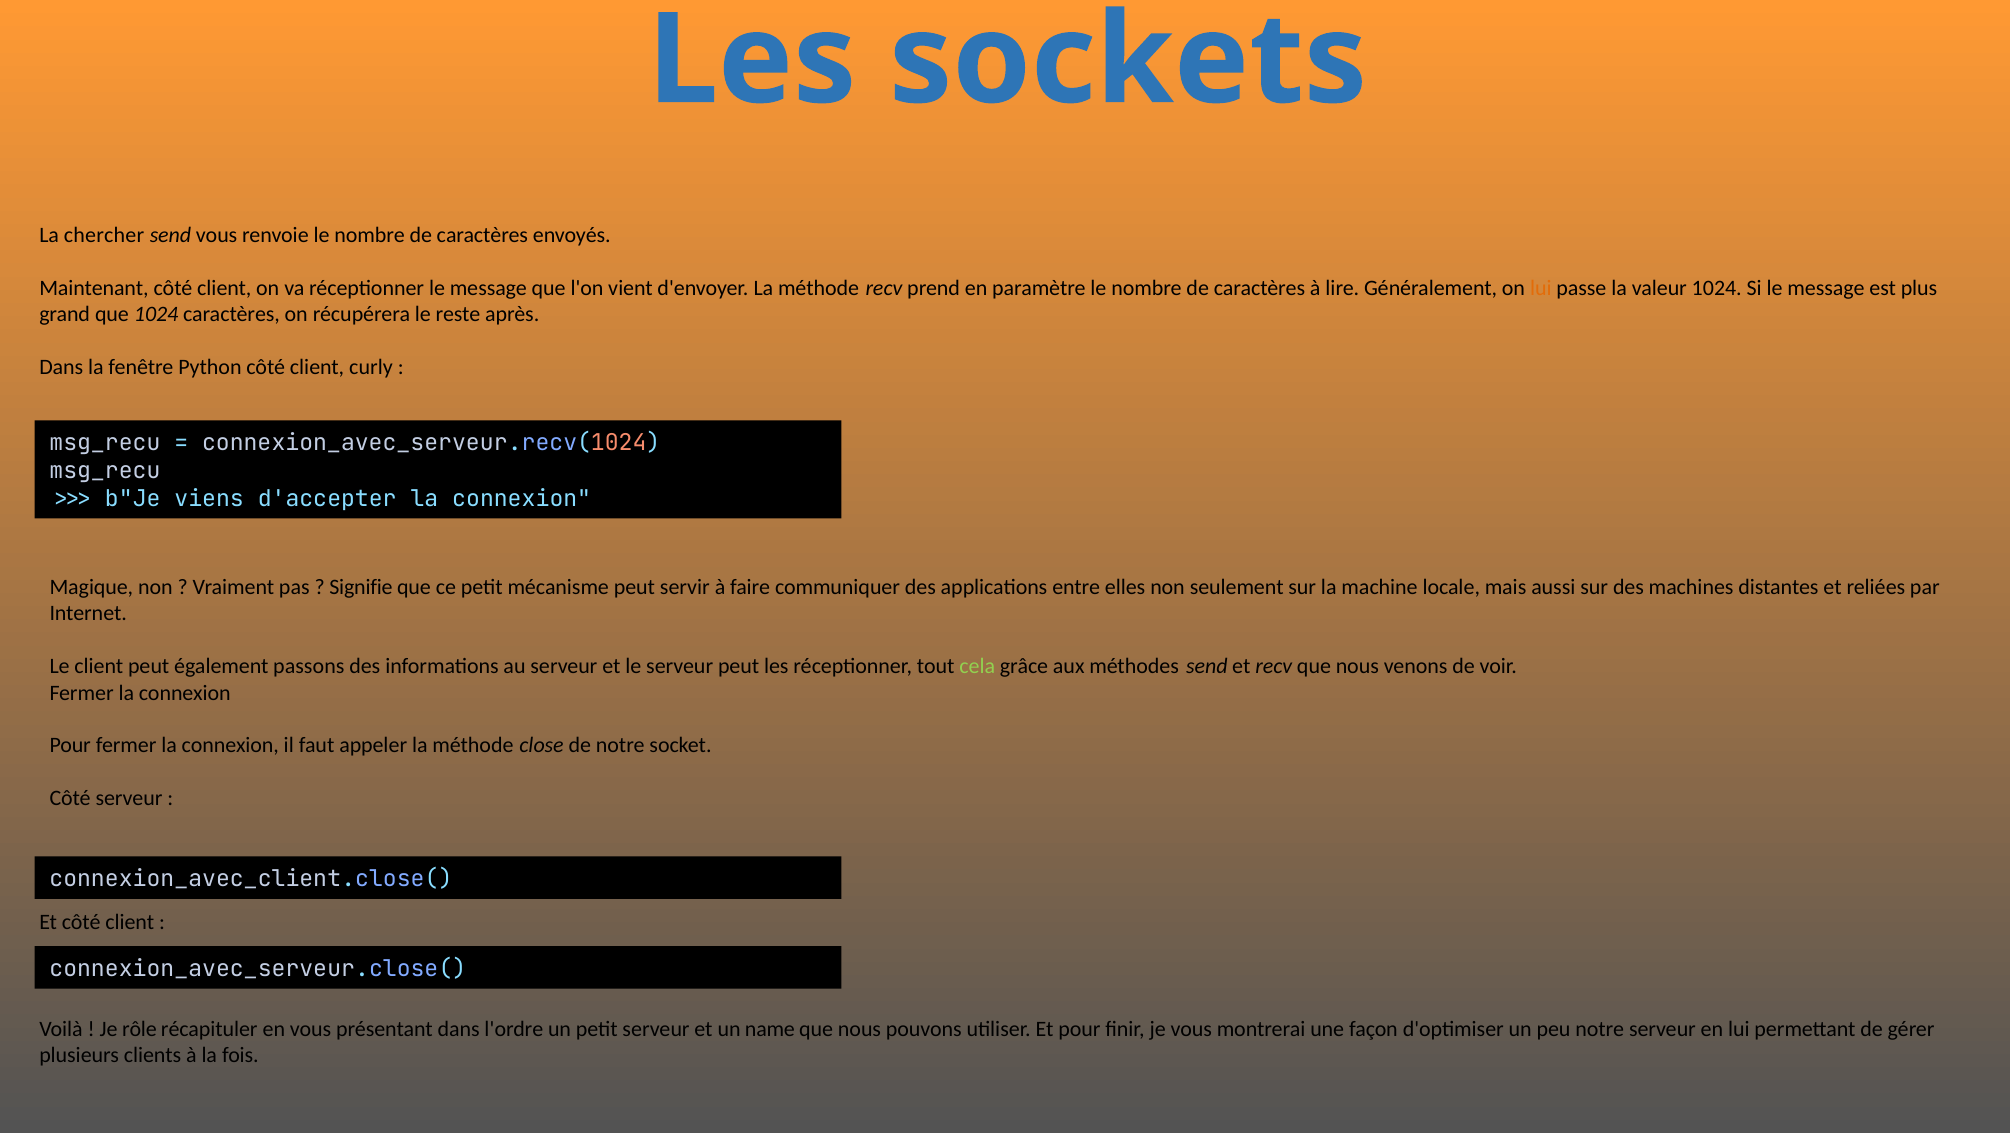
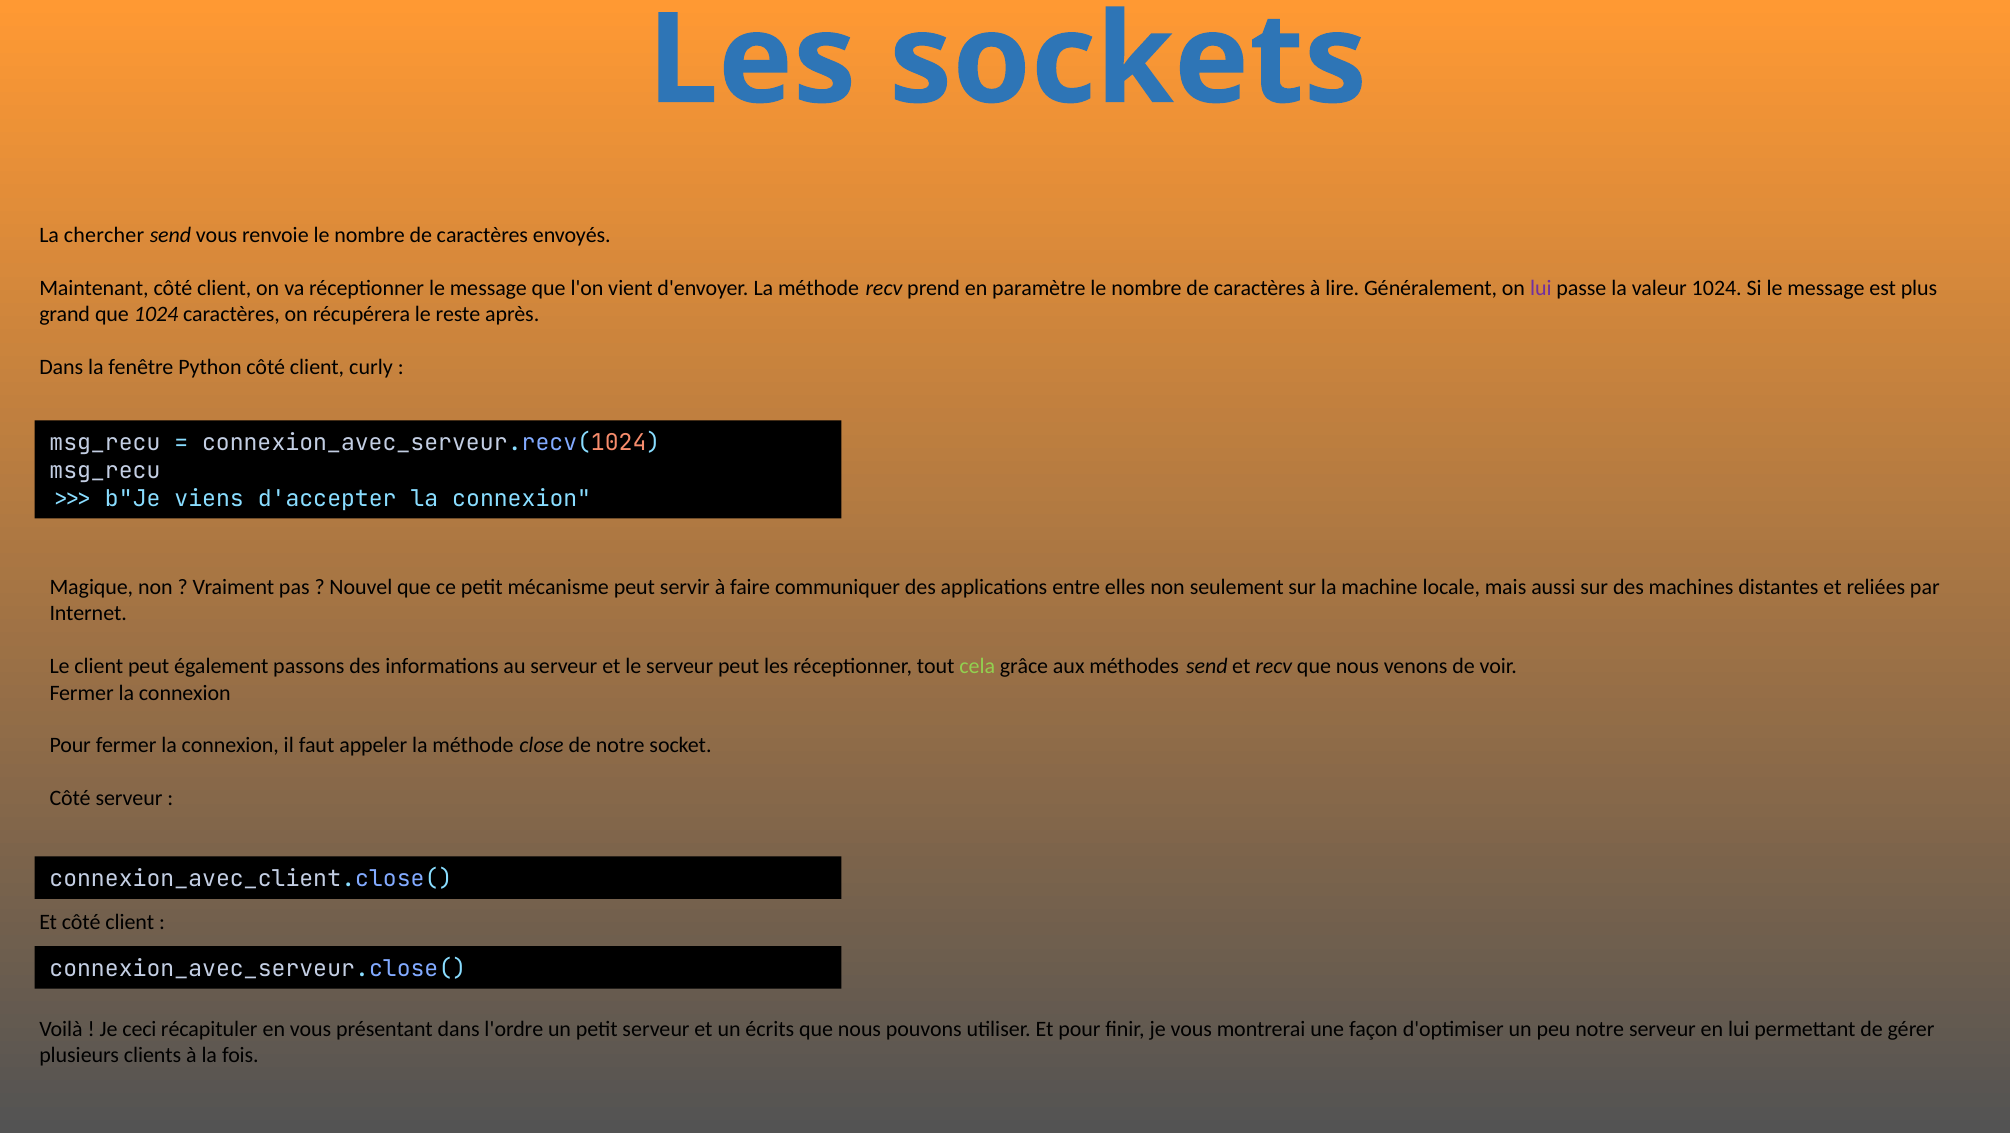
lui at (1541, 288) colour: orange -> purple
Signifie: Signifie -> Nouvel
rôle: rôle -> ceci
name: name -> écrits
